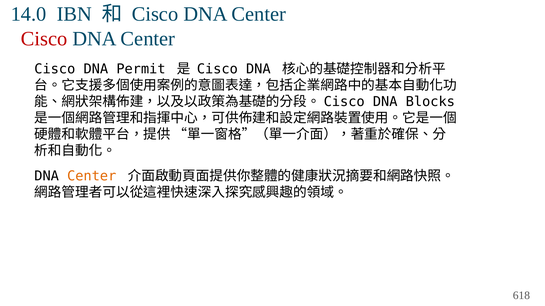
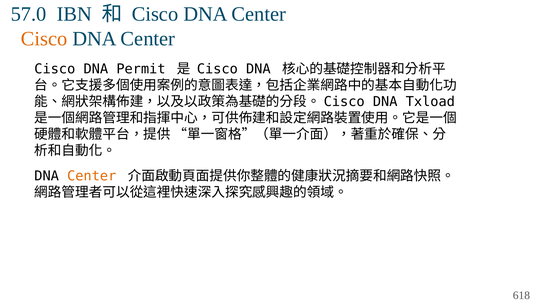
14.0: 14.0 -> 57.0
Cisco at (44, 39) colour: red -> orange
Blocks: Blocks -> Txload
